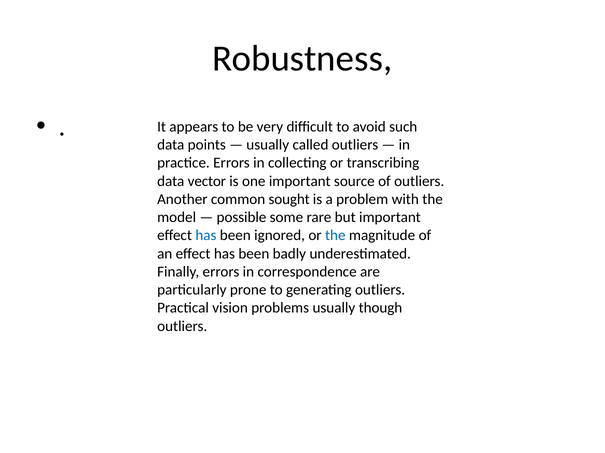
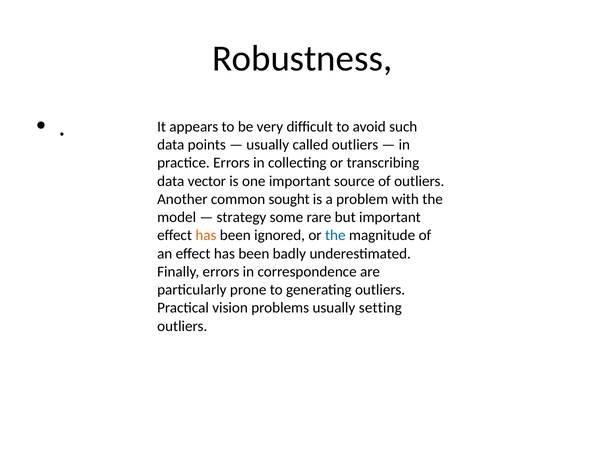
possible: possible -> strategy
has at (206, 236) colour: blue -> orange
though: though -> setting
